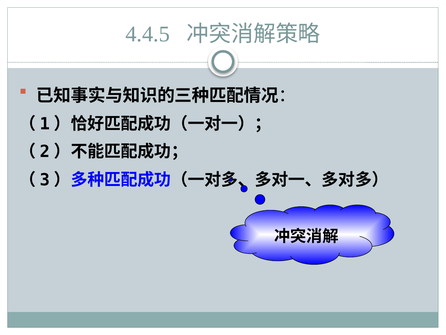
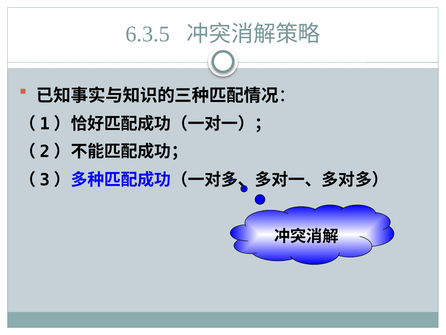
4.4.5: 4.4.5 -> 6.3.5
